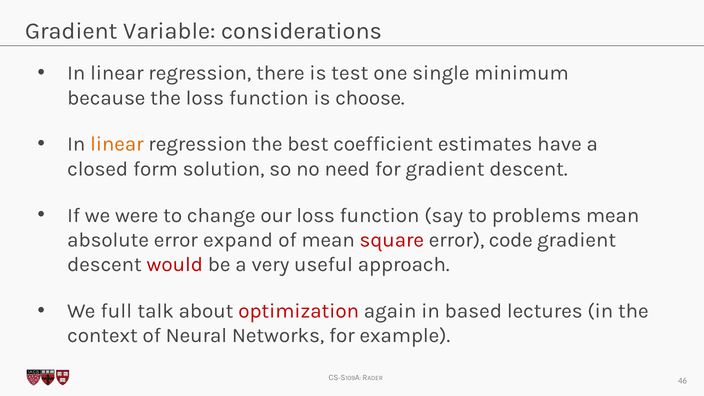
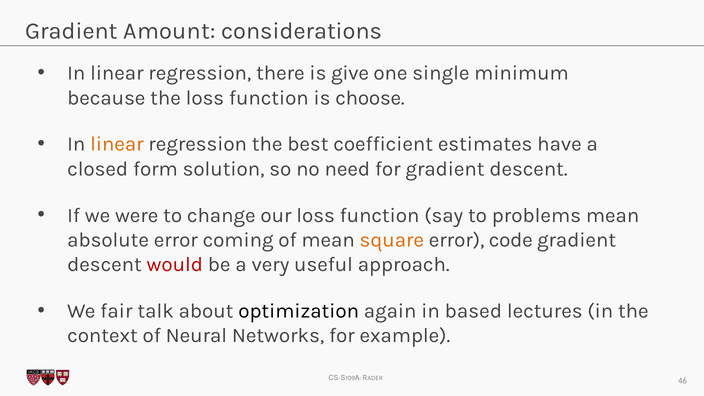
Variable: Variable -> Amount
test: test -> give
expand: expand -> coming
square colour: red -> orange
full: full -> fair
optimization colour: red -> black
